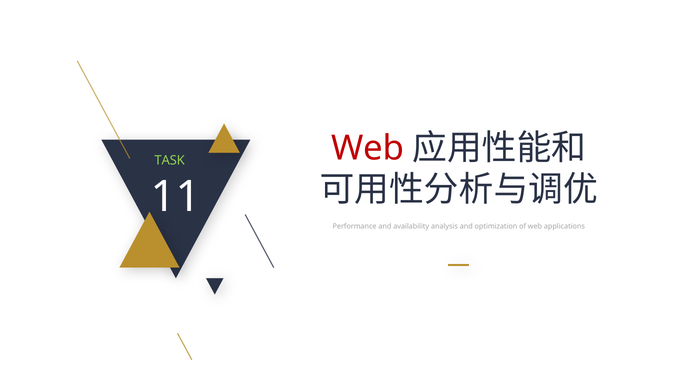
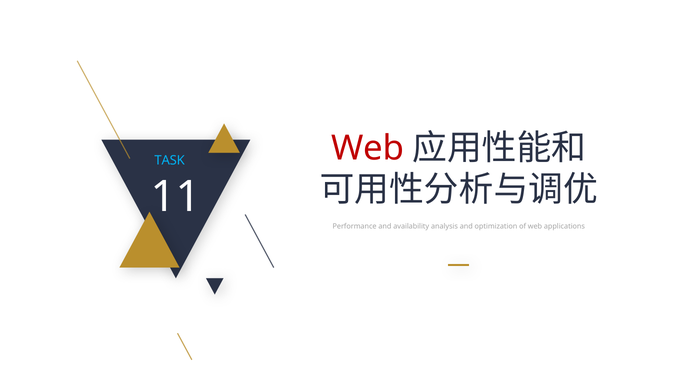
TASK colour: light green -> light blue
